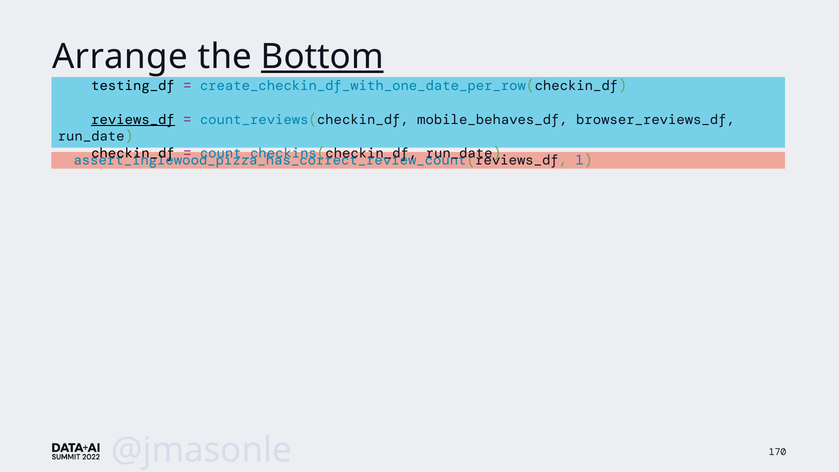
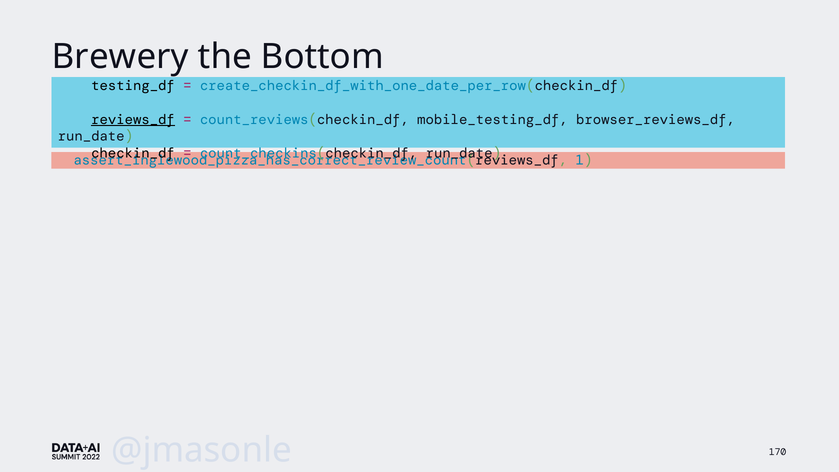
Arrange: Arrange -> Brewery
Bottom underline: present -> none
mobile_behaves_df: mobile_behaves_df -> mobile_testing_df
